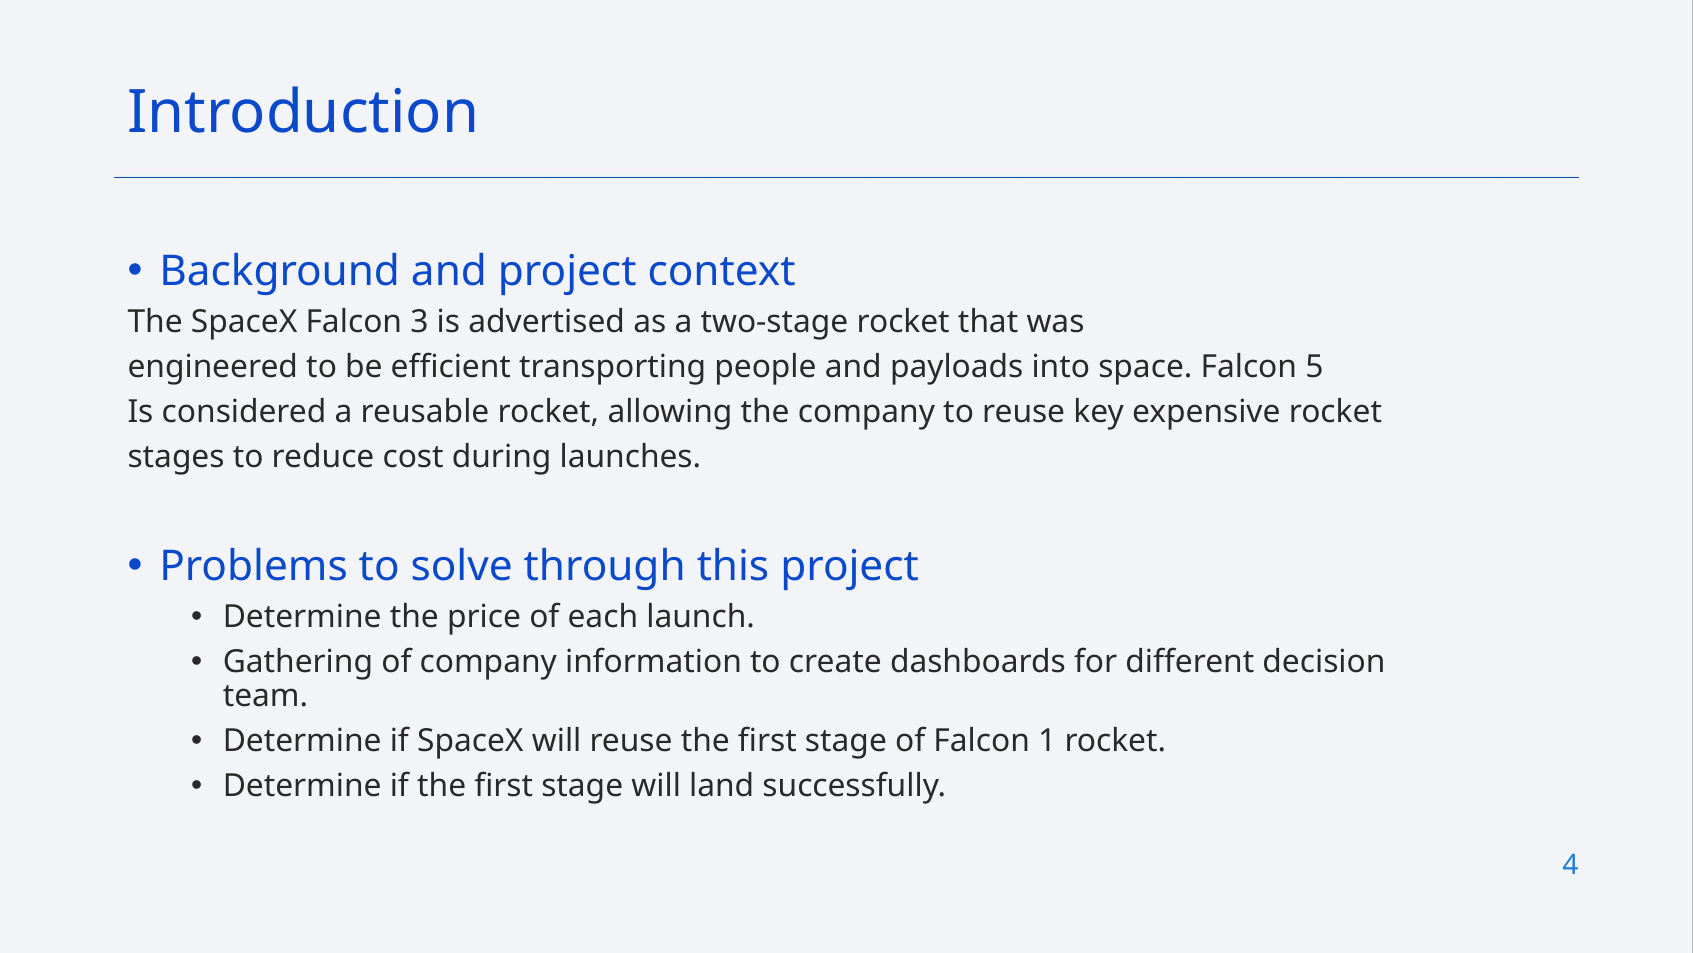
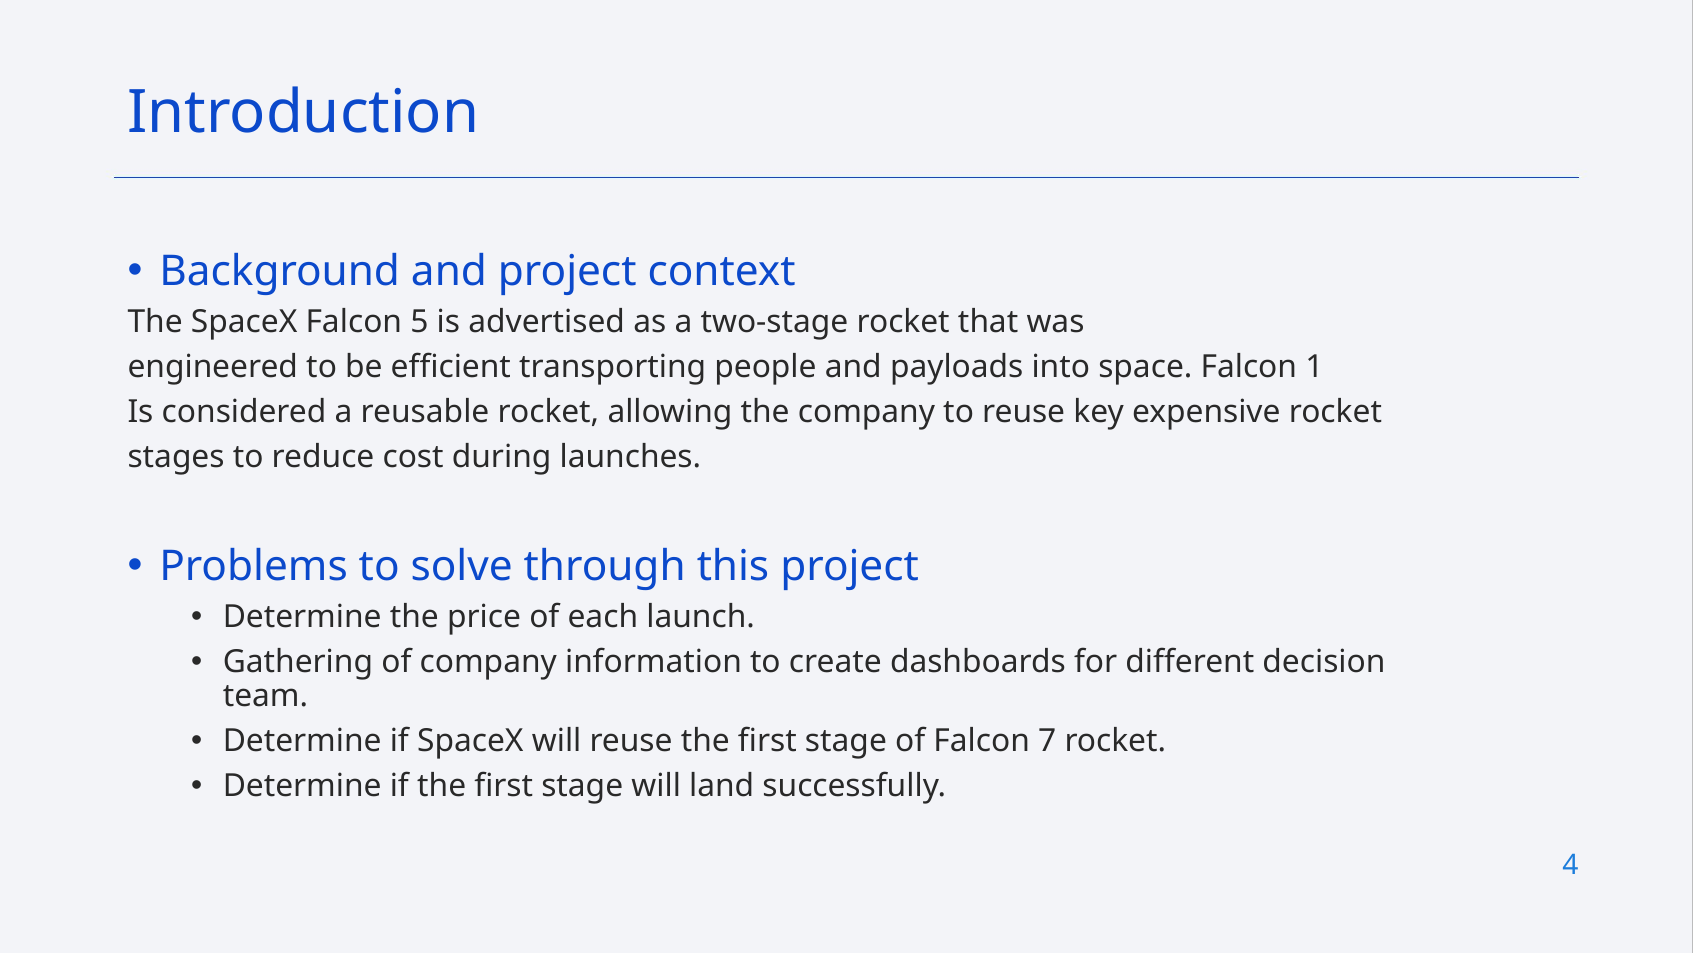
3: 3 -> 5
5: 5 -> 1
1: 1 -> 7
